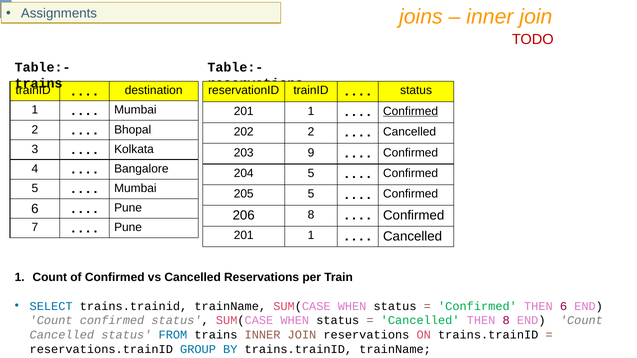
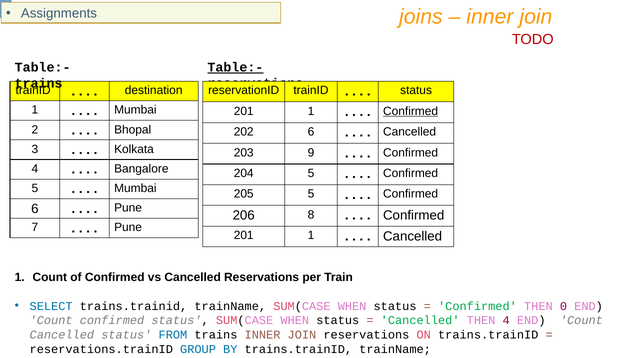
Table:- at (235, 67) underline: none -> present
202 2: 2 -> 6
THEN 6: 6 -> 0
THEN 8: 8 -> 4
